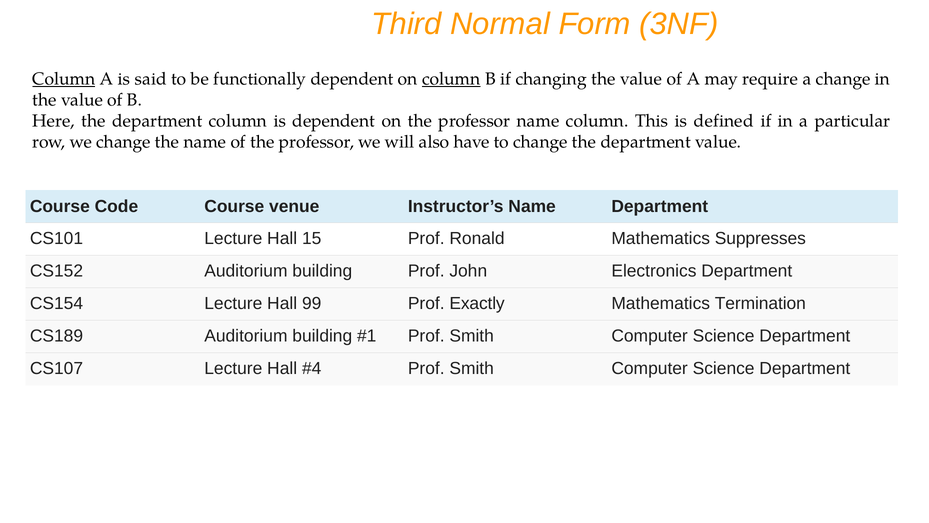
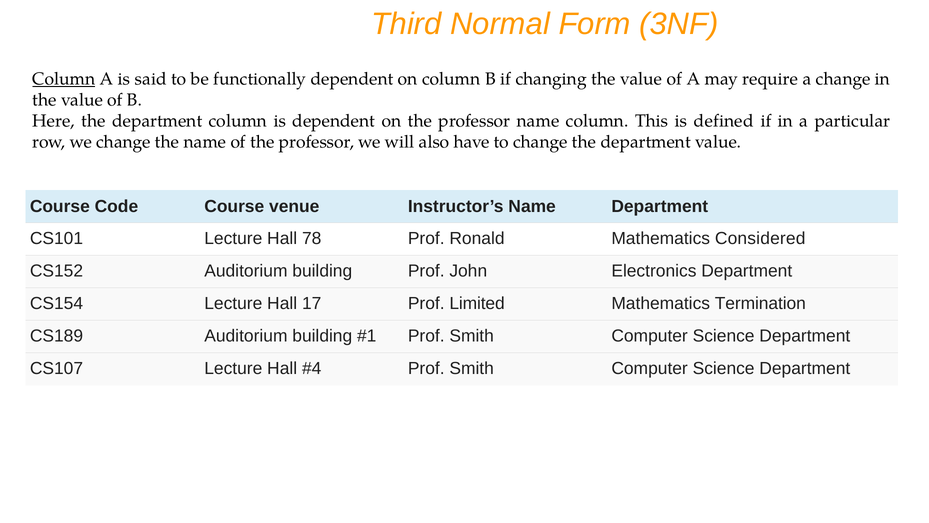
column at (451, 79) underline: present -> none
15: 15 -> 78
Suppresses: Suppresses -> Considered
99: 99 -> 17
Exactly: Exactly -> Limited
